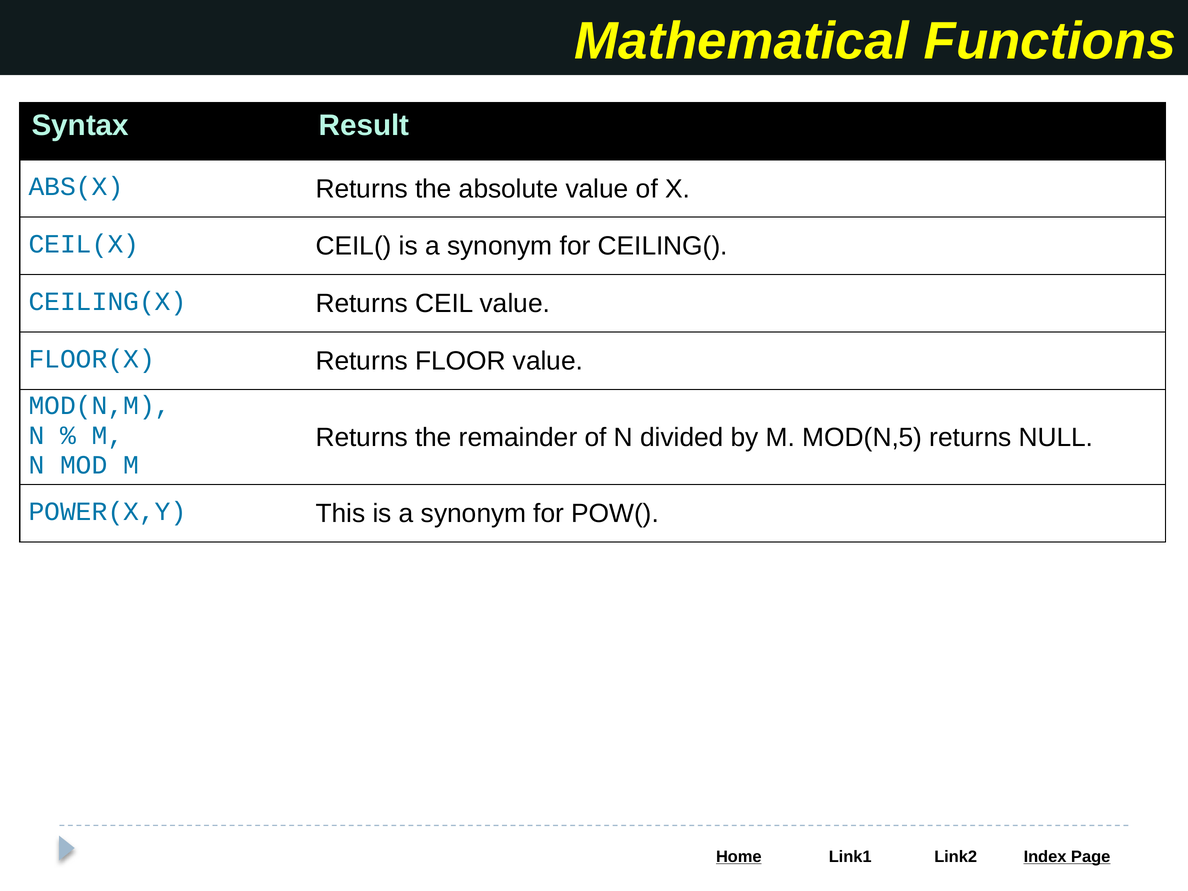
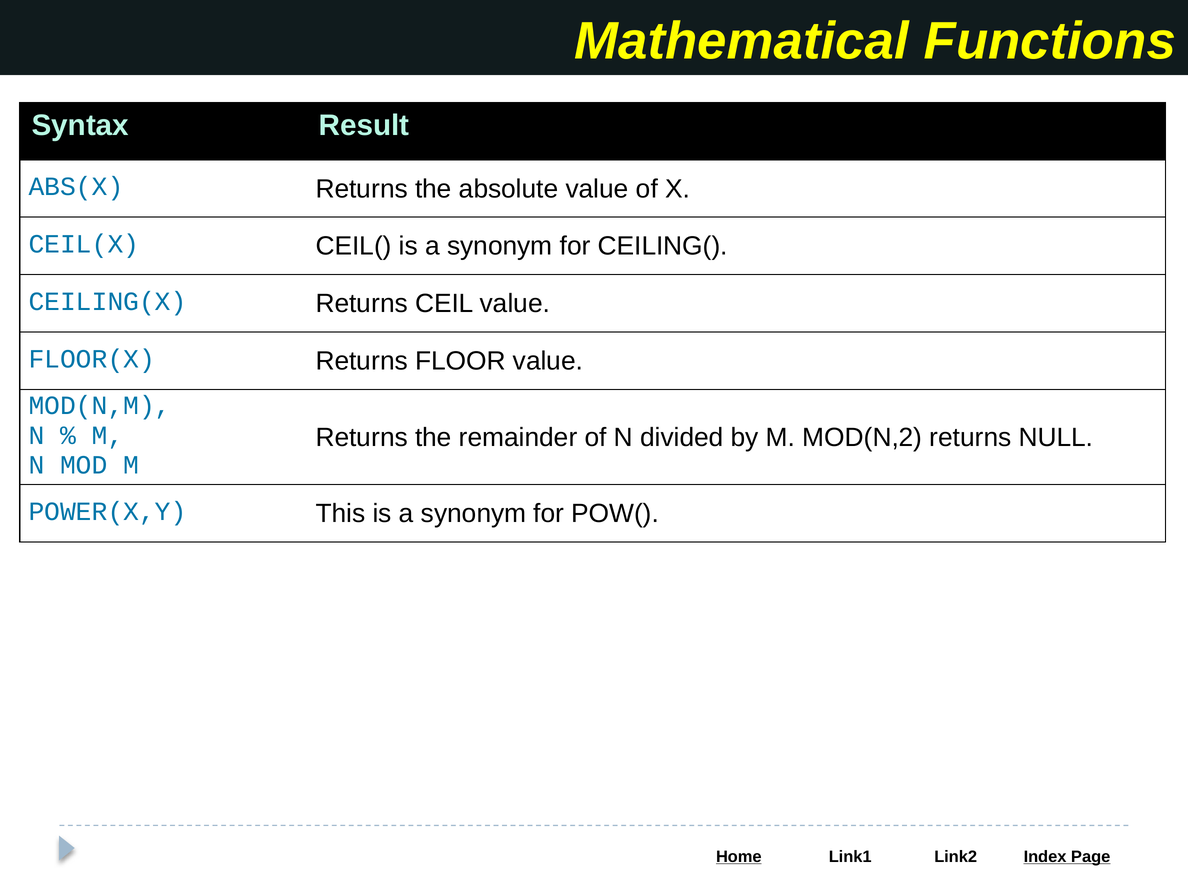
MOD(N,5: MOD(N,5 -> MOD(N,2
